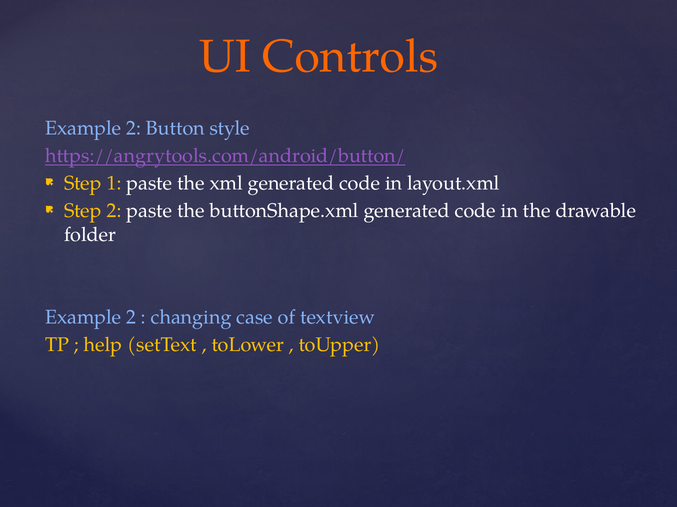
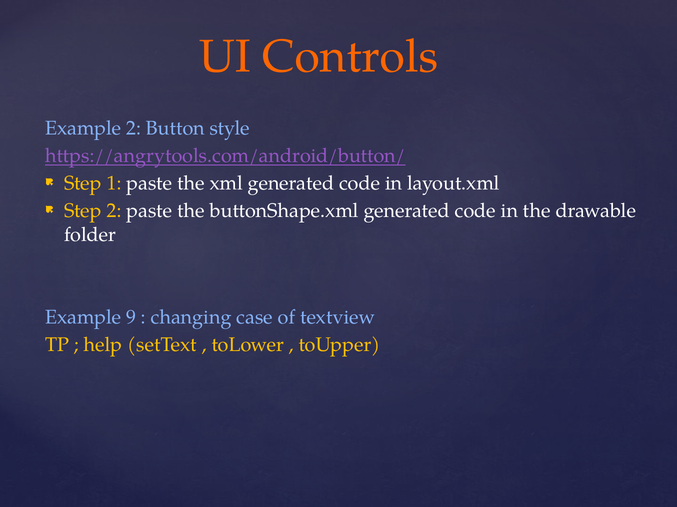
2 at (131, 318): 2 -> 9
